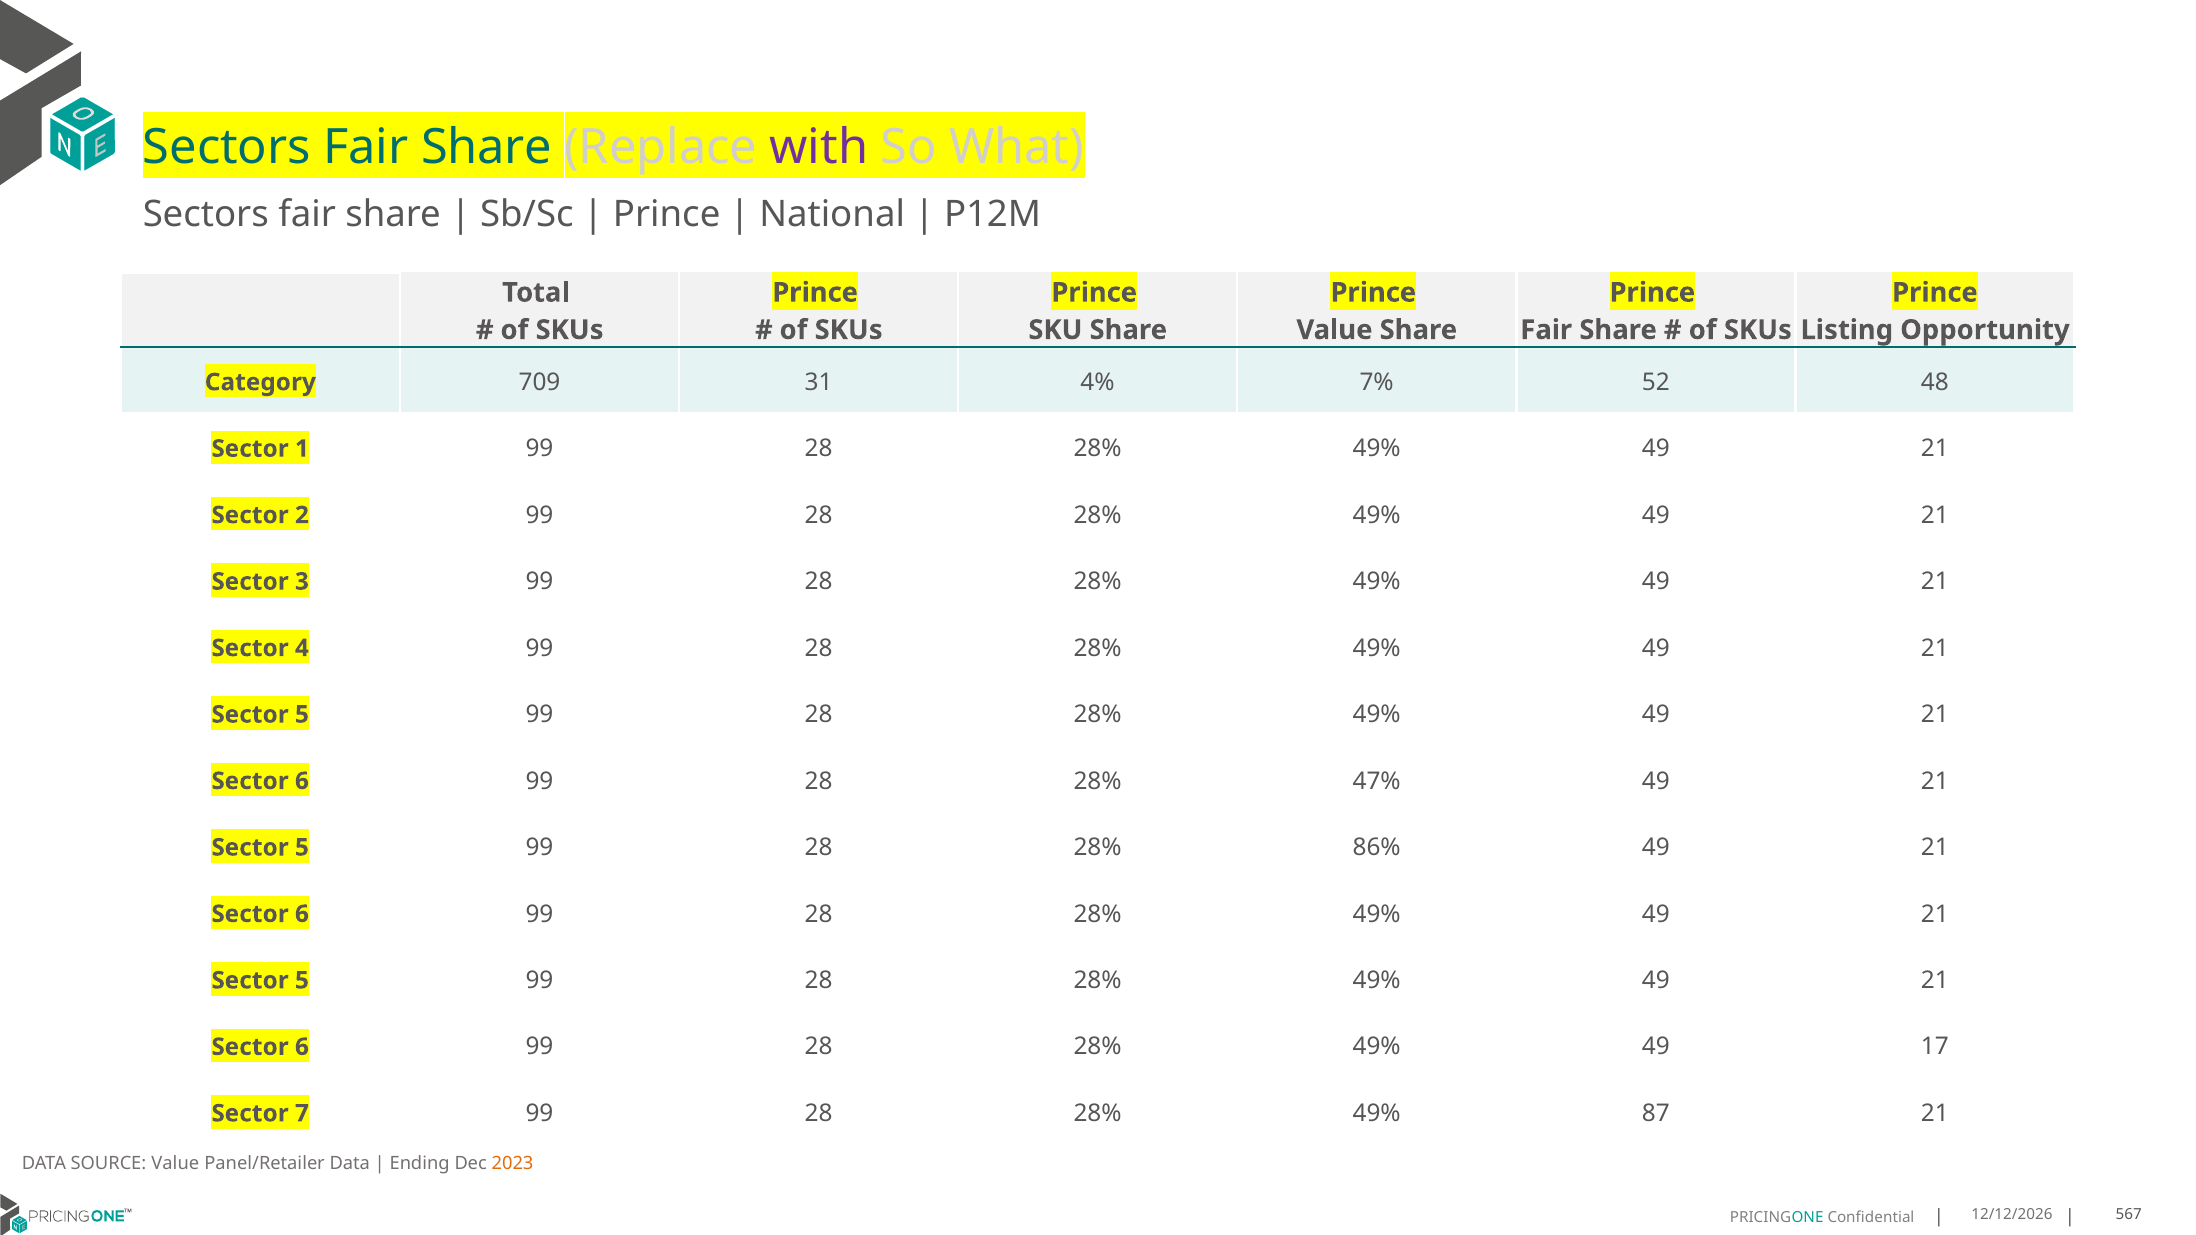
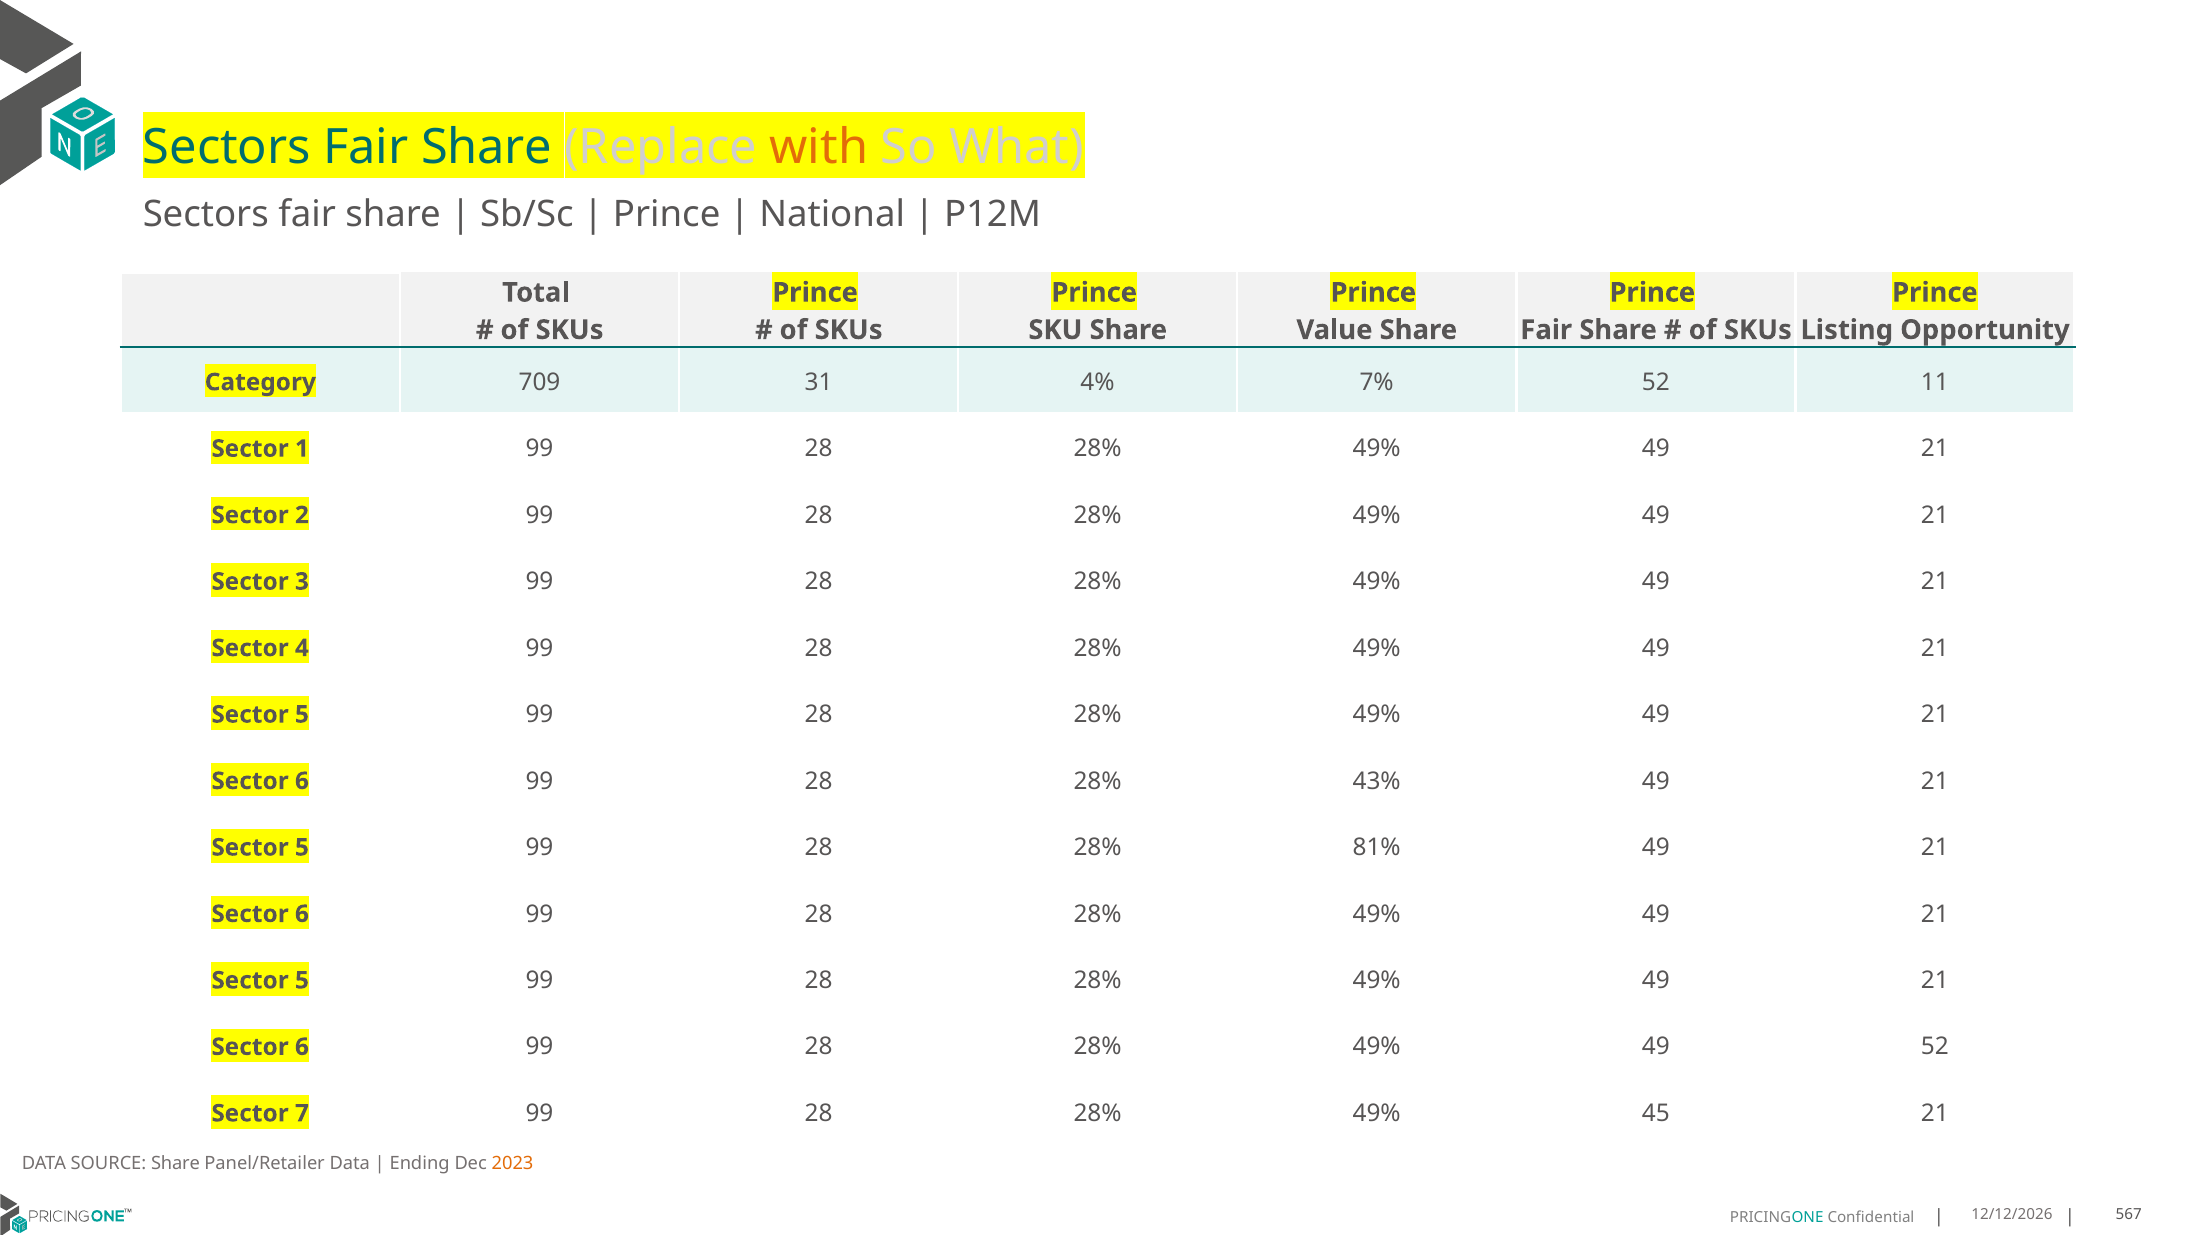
with colour: purple -> orange
48: 48 -> 11
47%: 47% -> 43%
86%: 86% -> 81%
49 17: 17 -> 52
87: 87 -> 45
SOURCE Value: Value -> Share
